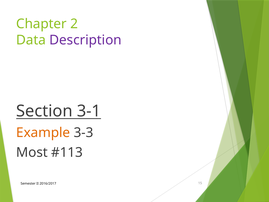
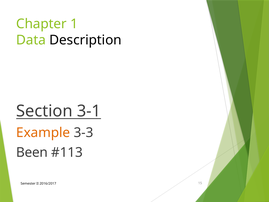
2: 2 -> 1
Description colour: purple -> black
Most: Most -> Been
